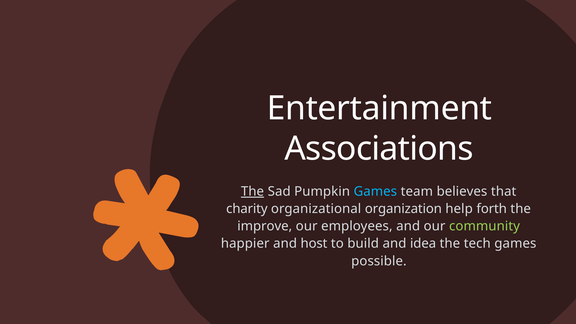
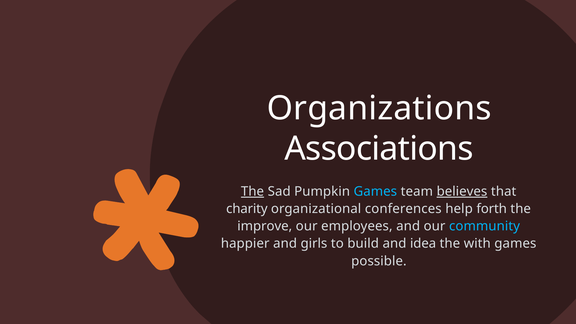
Entertainment: Entertainment -> Organizations
believes underline: none -> present
organization: organization -> conferences
community colour: light green -> light blue
host: host -> girls
tech: tech -> with
